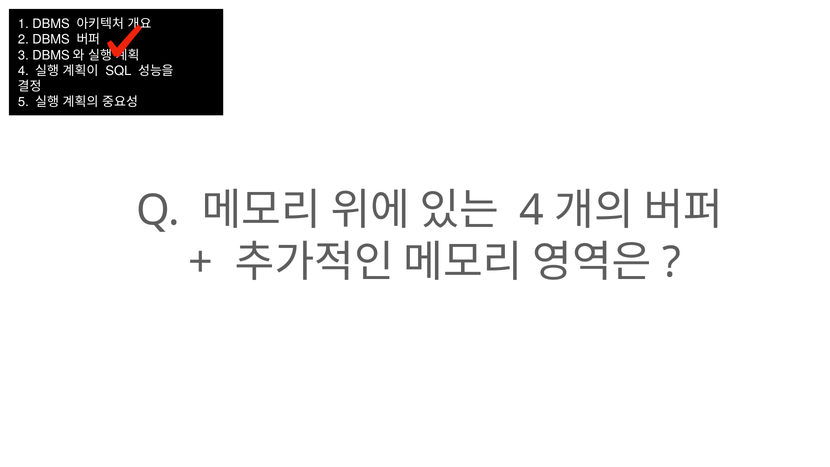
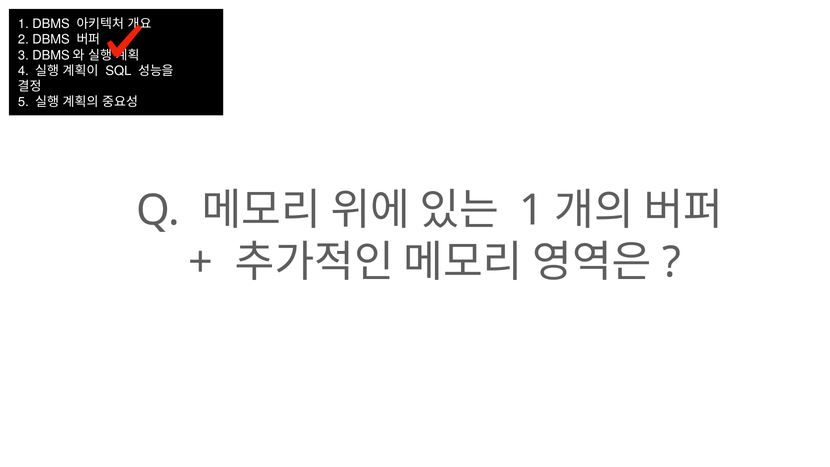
4 at (532, 211): 4 -> 1
